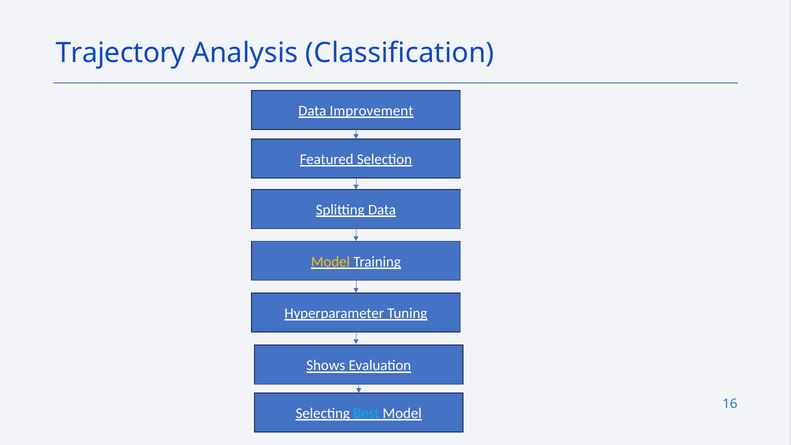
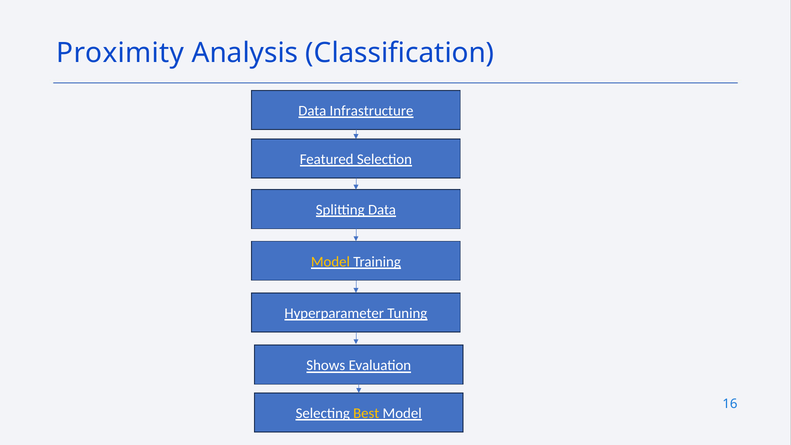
Trajectory: Trajectory -> Proximity
Improvement: Improvement -> Infrastructure
Best colour: light blue -> yellow
